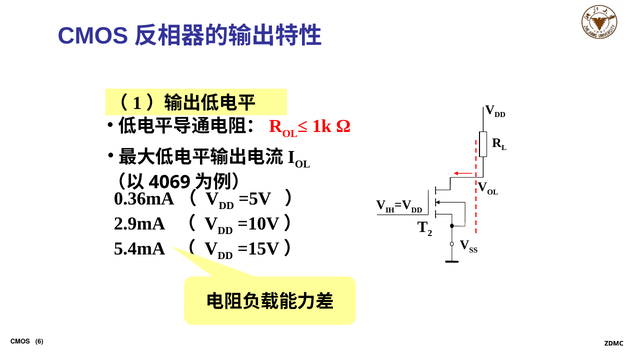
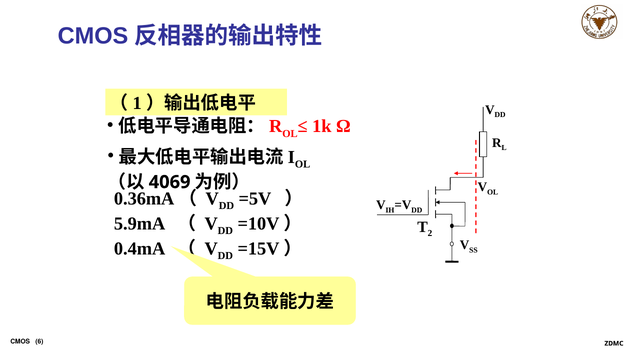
2.9mA: 2.9mA -> 5.9mA
5.4mA: 5.4mA -> 0.4mA
